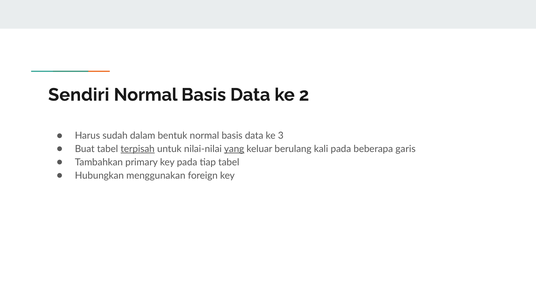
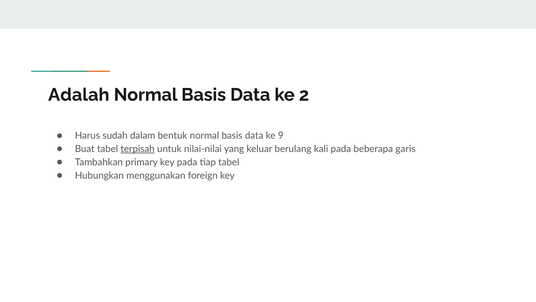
Sendiri: Sendiri -> Adalah
3: 3 -> 9
yang underline: present -> none
